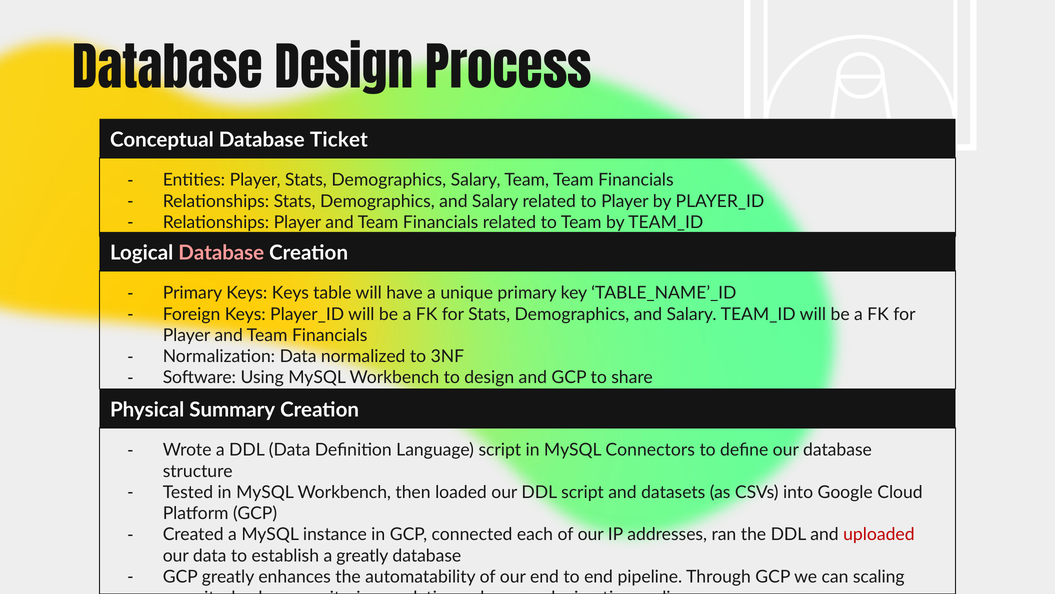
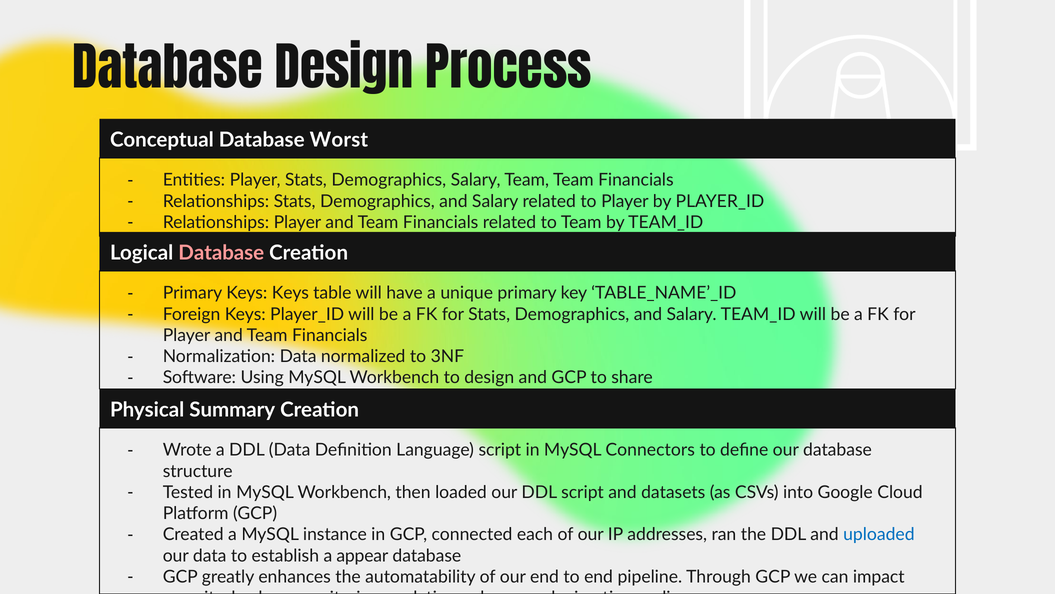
Ticket: Ticket -> Worst
uploaded colour: red -> blue
a greatly: greatly -> appear
can scaling: scaling -> impact
